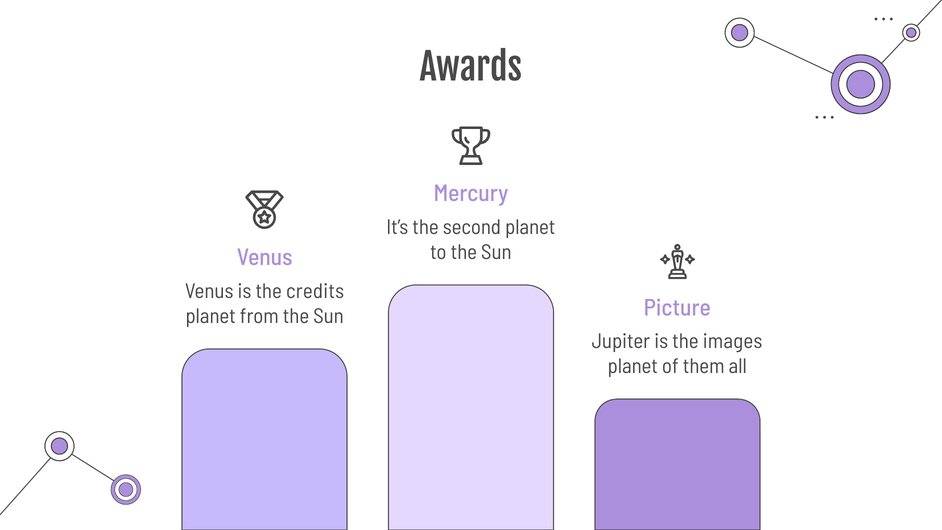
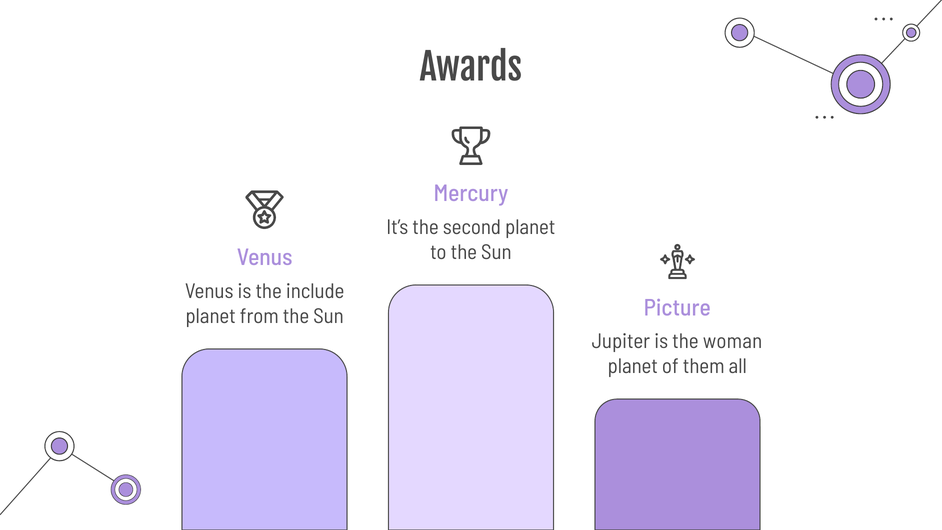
credits: credits -> include
images: images -> woman
